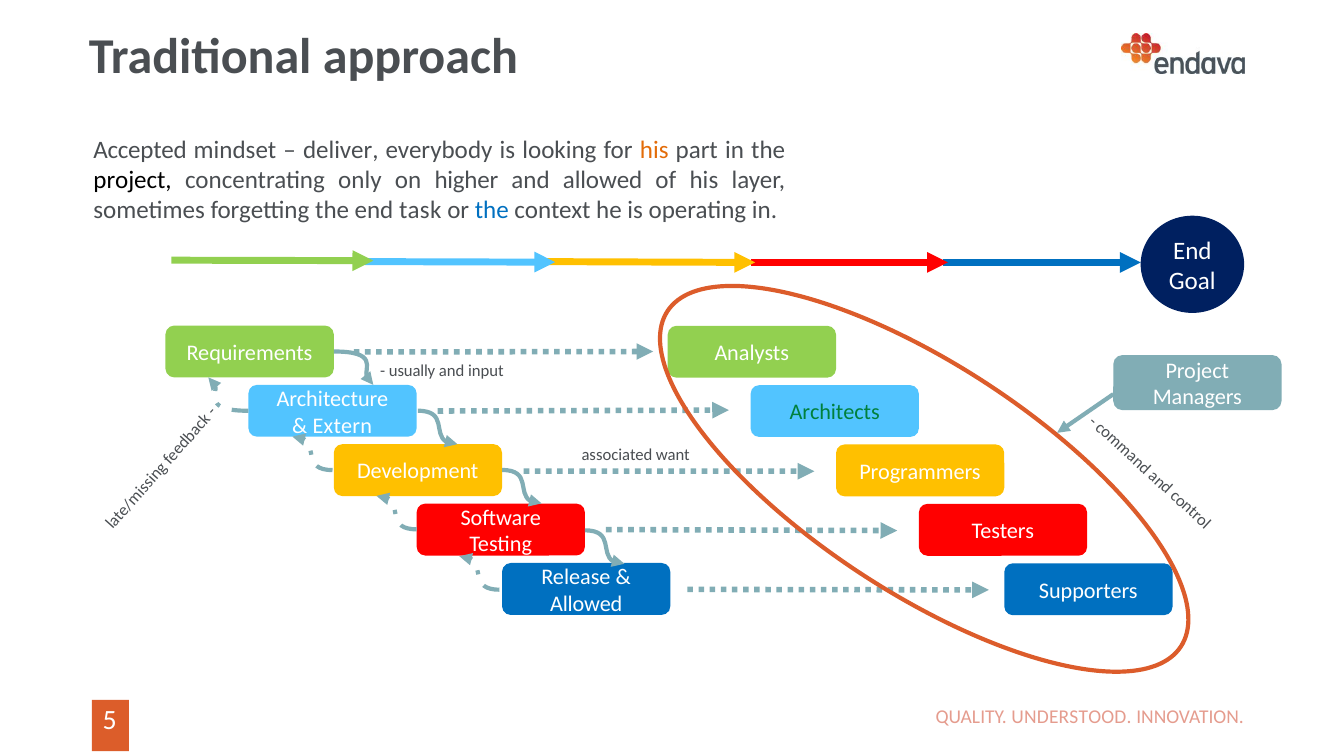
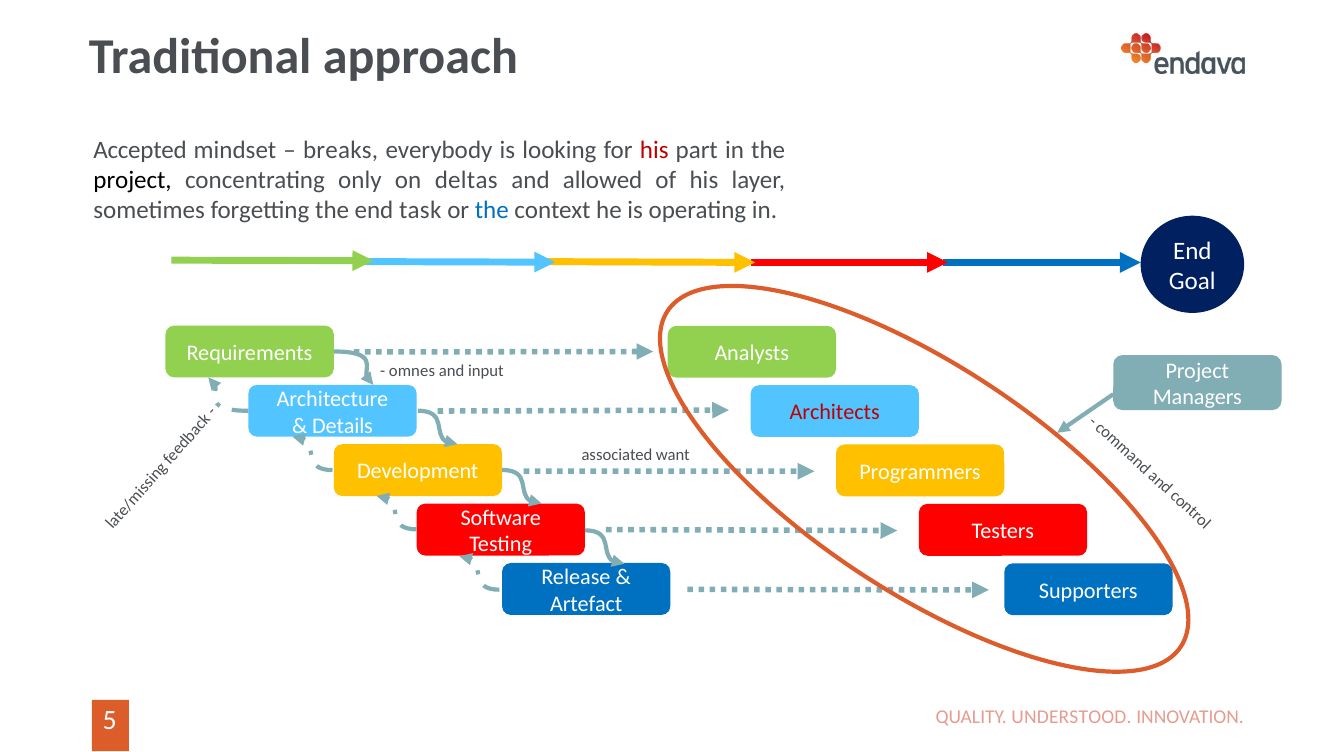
deliver: deliver -> breaks
his at (654, 150) colour: orange -> red
higher: higher -> deltas
usually: usually -> omnes
Architects colour: green -> red
Extern: Extern -> Details
Allowed at (586, 603): Allowed -> Artefact
